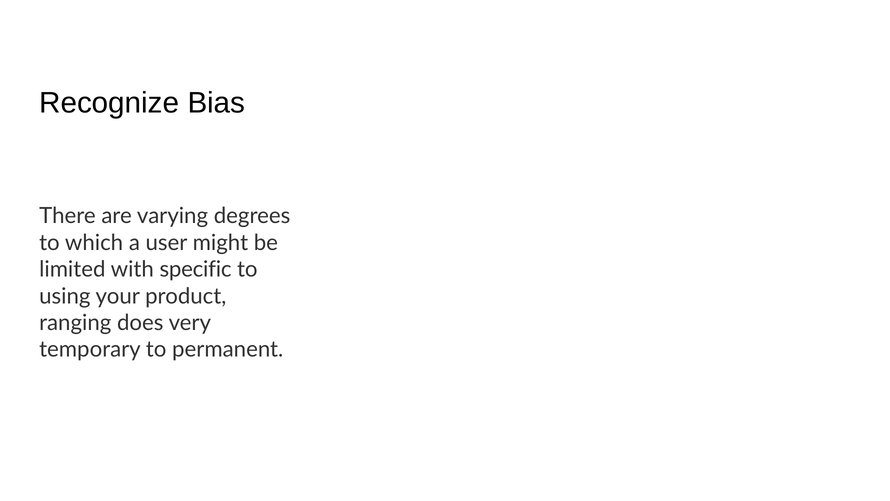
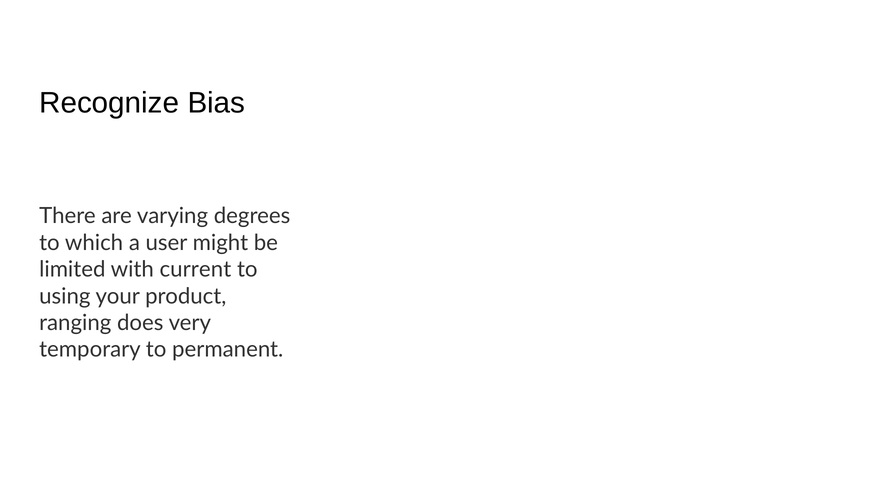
specific: specific -> current
